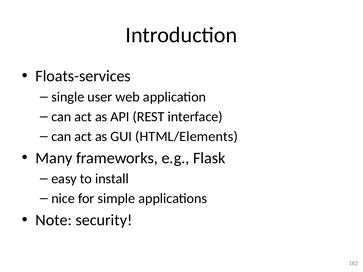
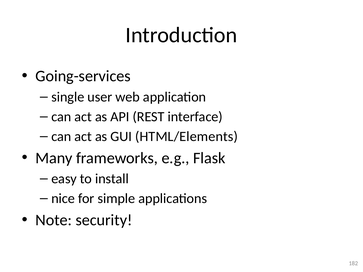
Floats-services: Floats-services -> Going-services
